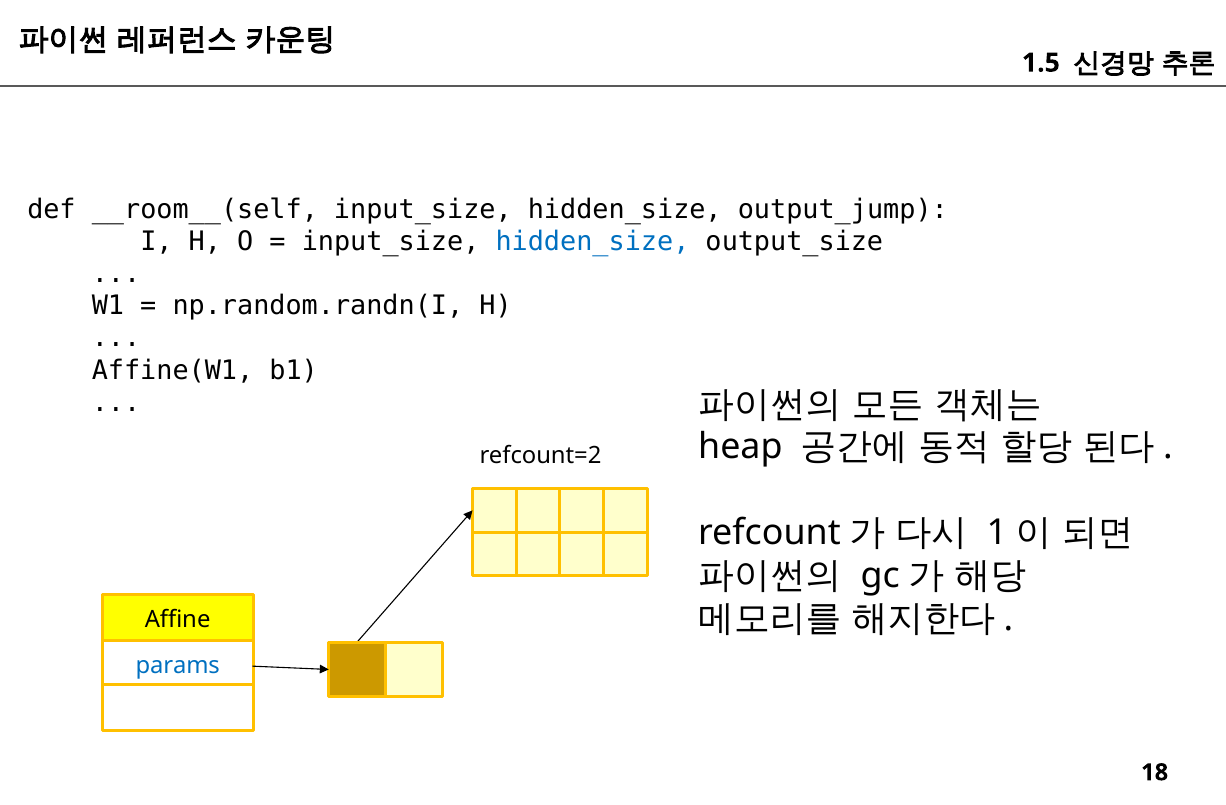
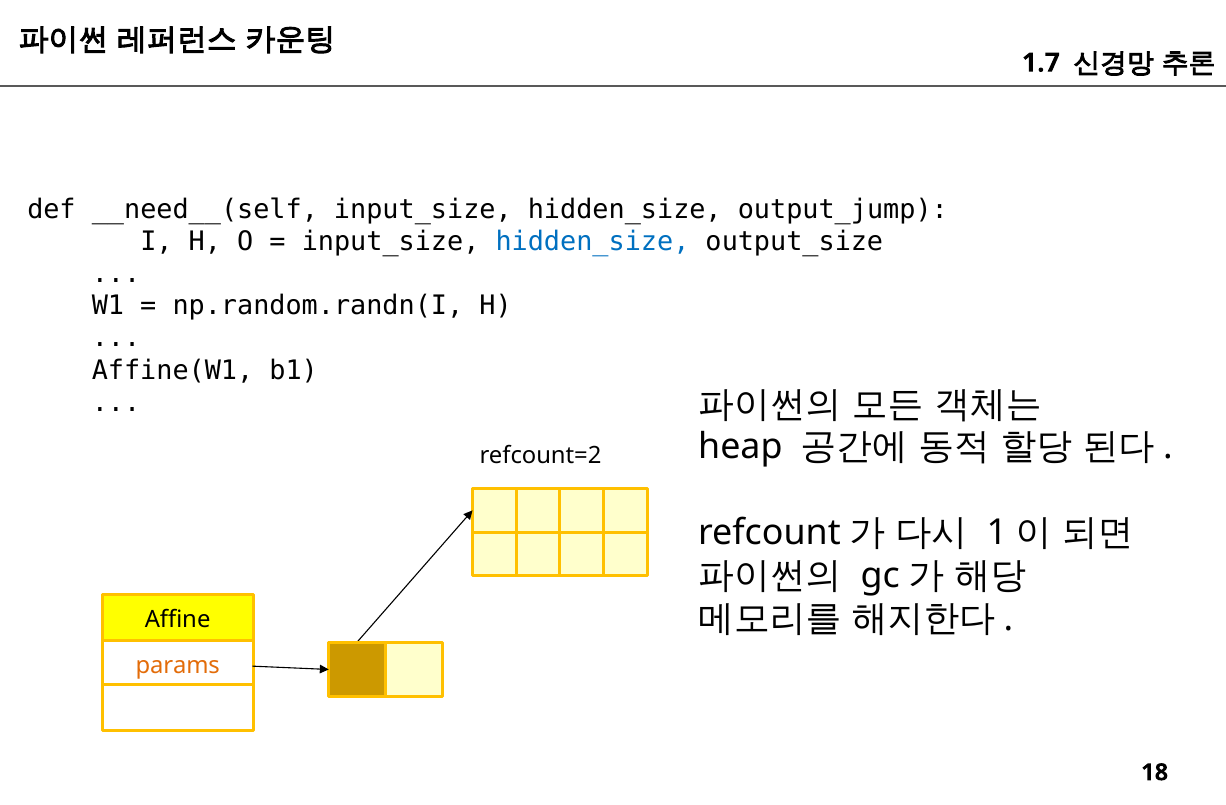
1.5: 1.5 -> 1.7
__room__(self: __room__(self -> __need__(self
params colour: blue -> orange
